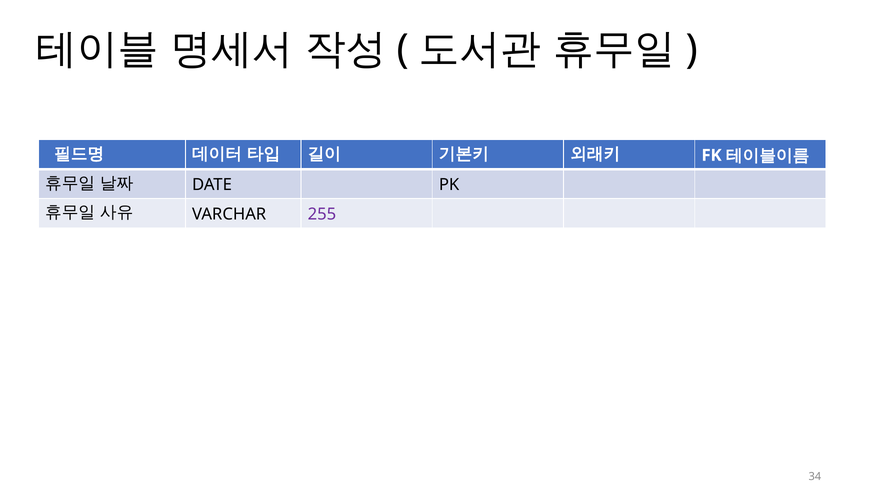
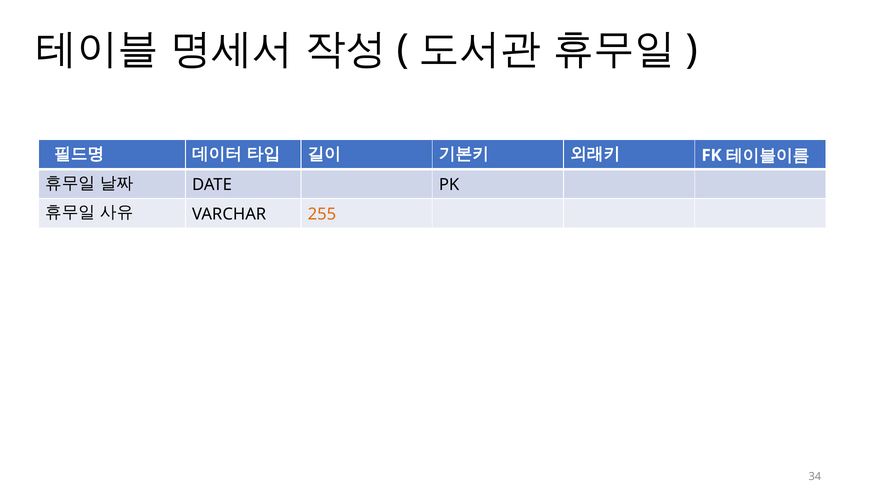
255 colour: purple -> orange
